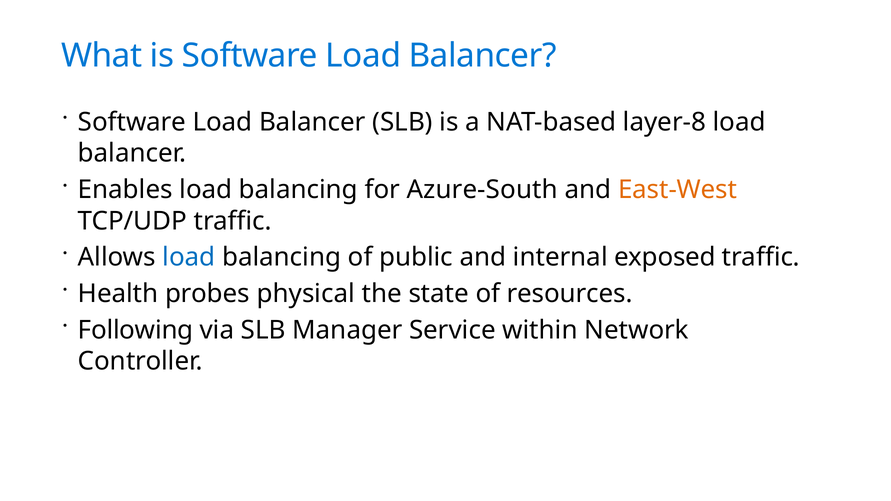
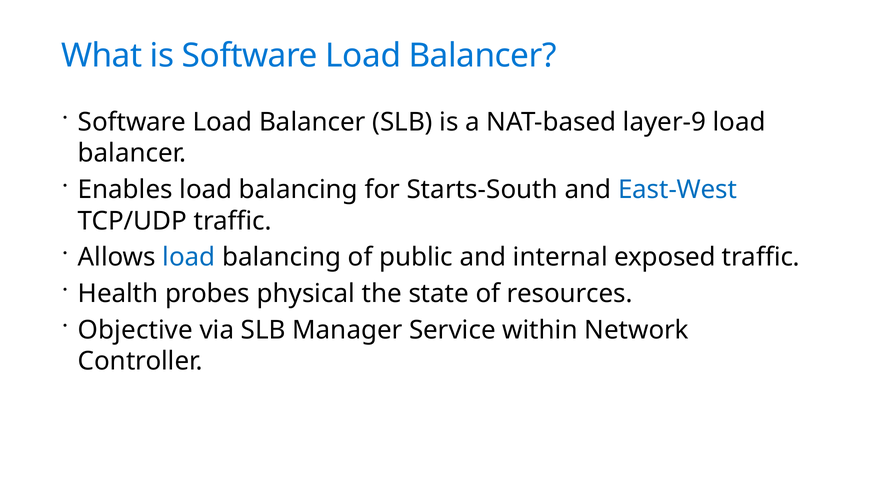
layer-8: layer-8 -> layer-9
Azure-South: Azure-South -> Starts-South
East-West colour: orange -> blue
Following: Following -> Objective
